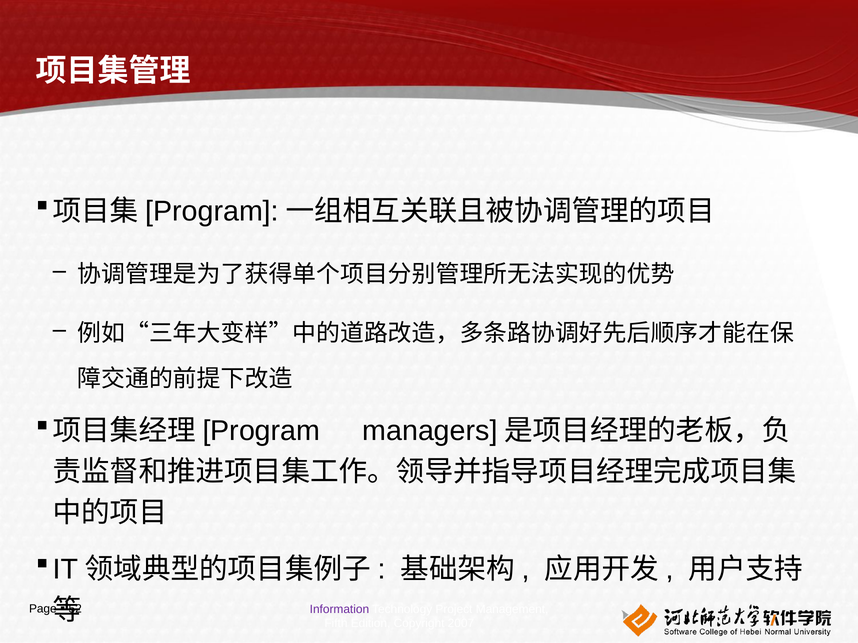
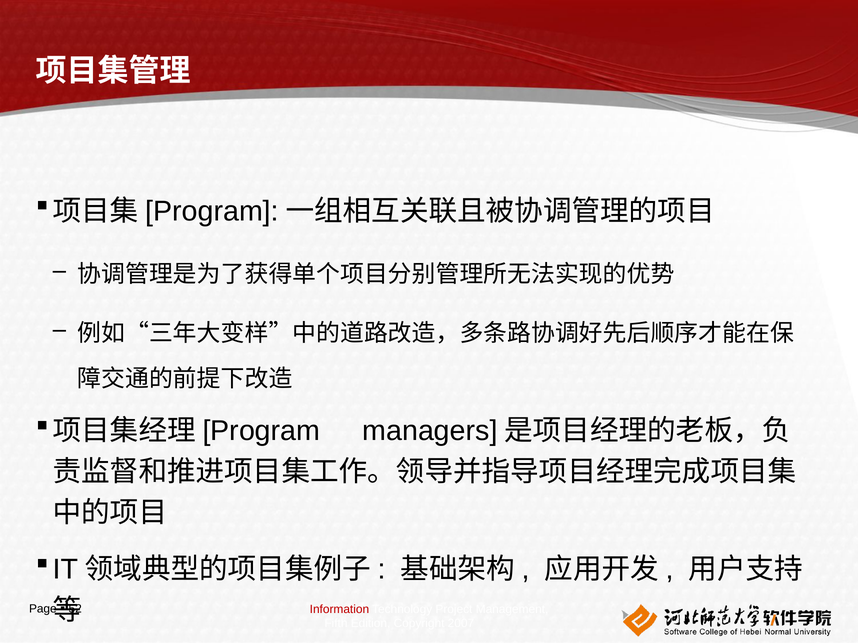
Information colour: purple -> red
